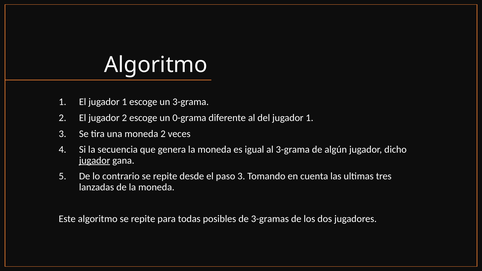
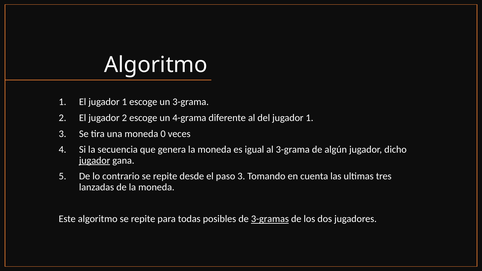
0-grama: 0-grama -> 4-grama
moneda 2: 2 -> 0
3-gramas underline: none -> present
